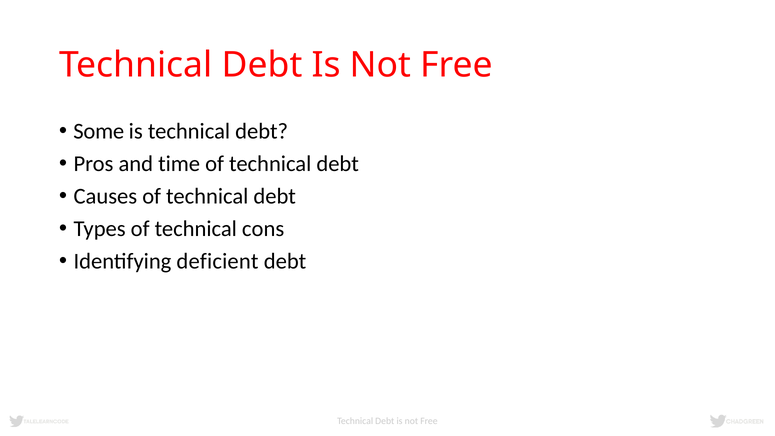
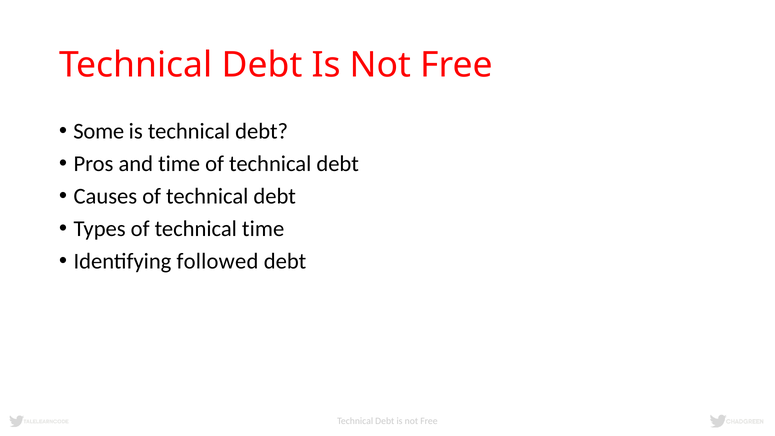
technical cons: cons -> time
deficient: deficient -> followed
